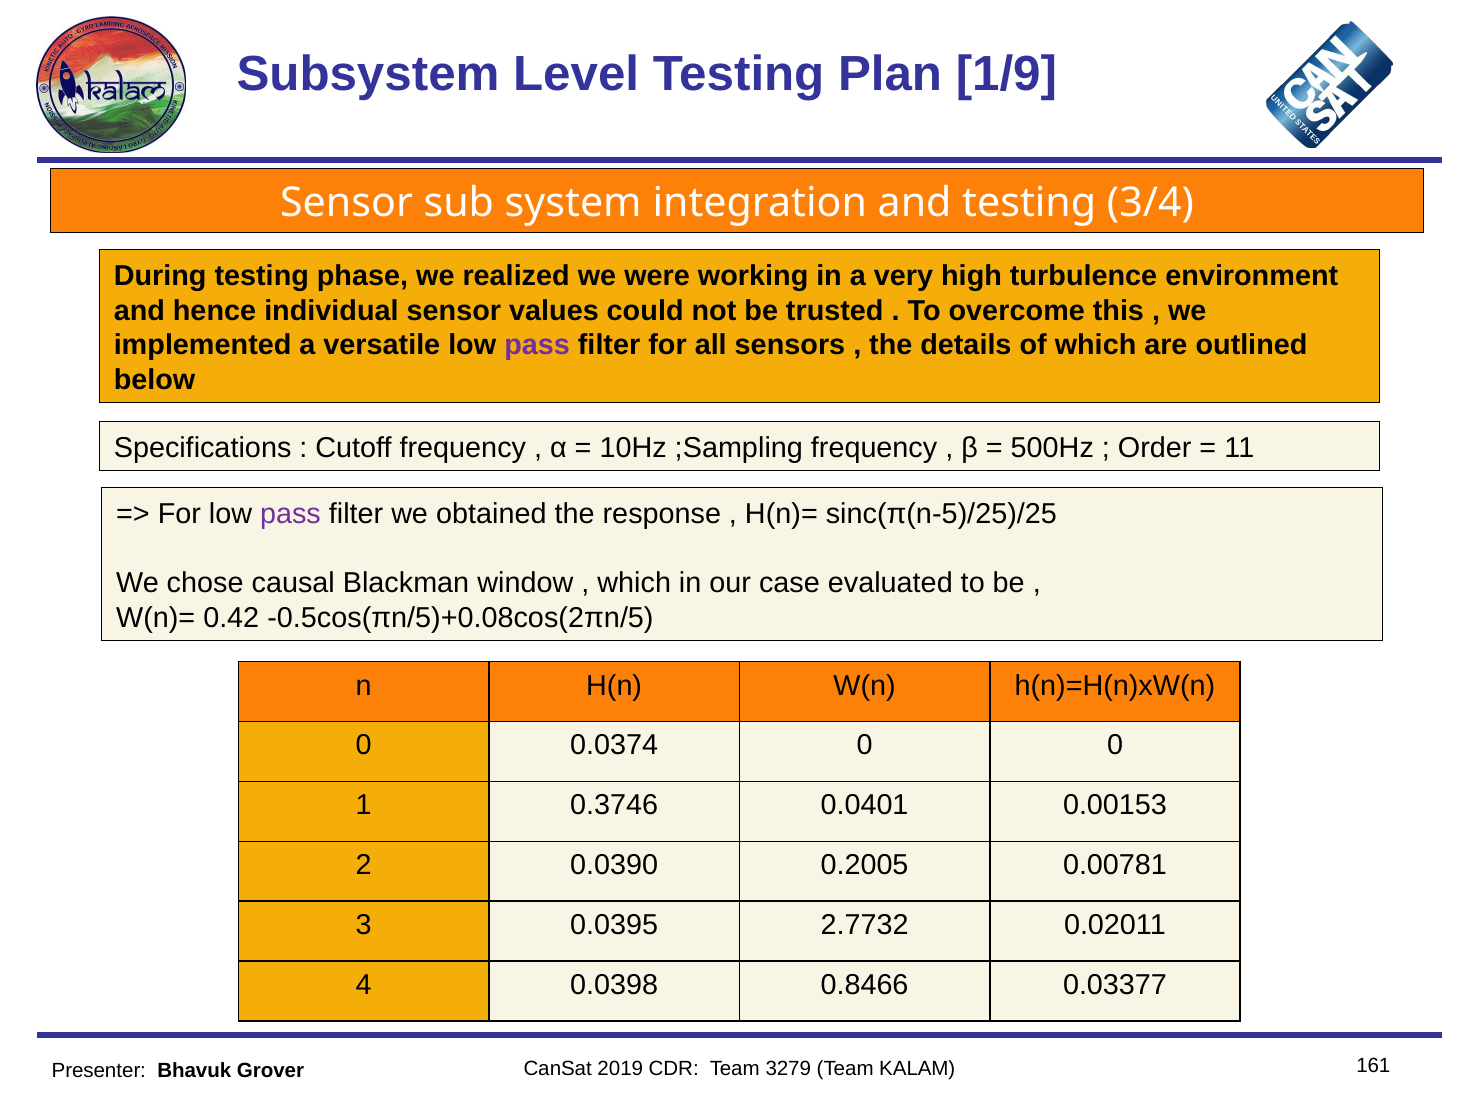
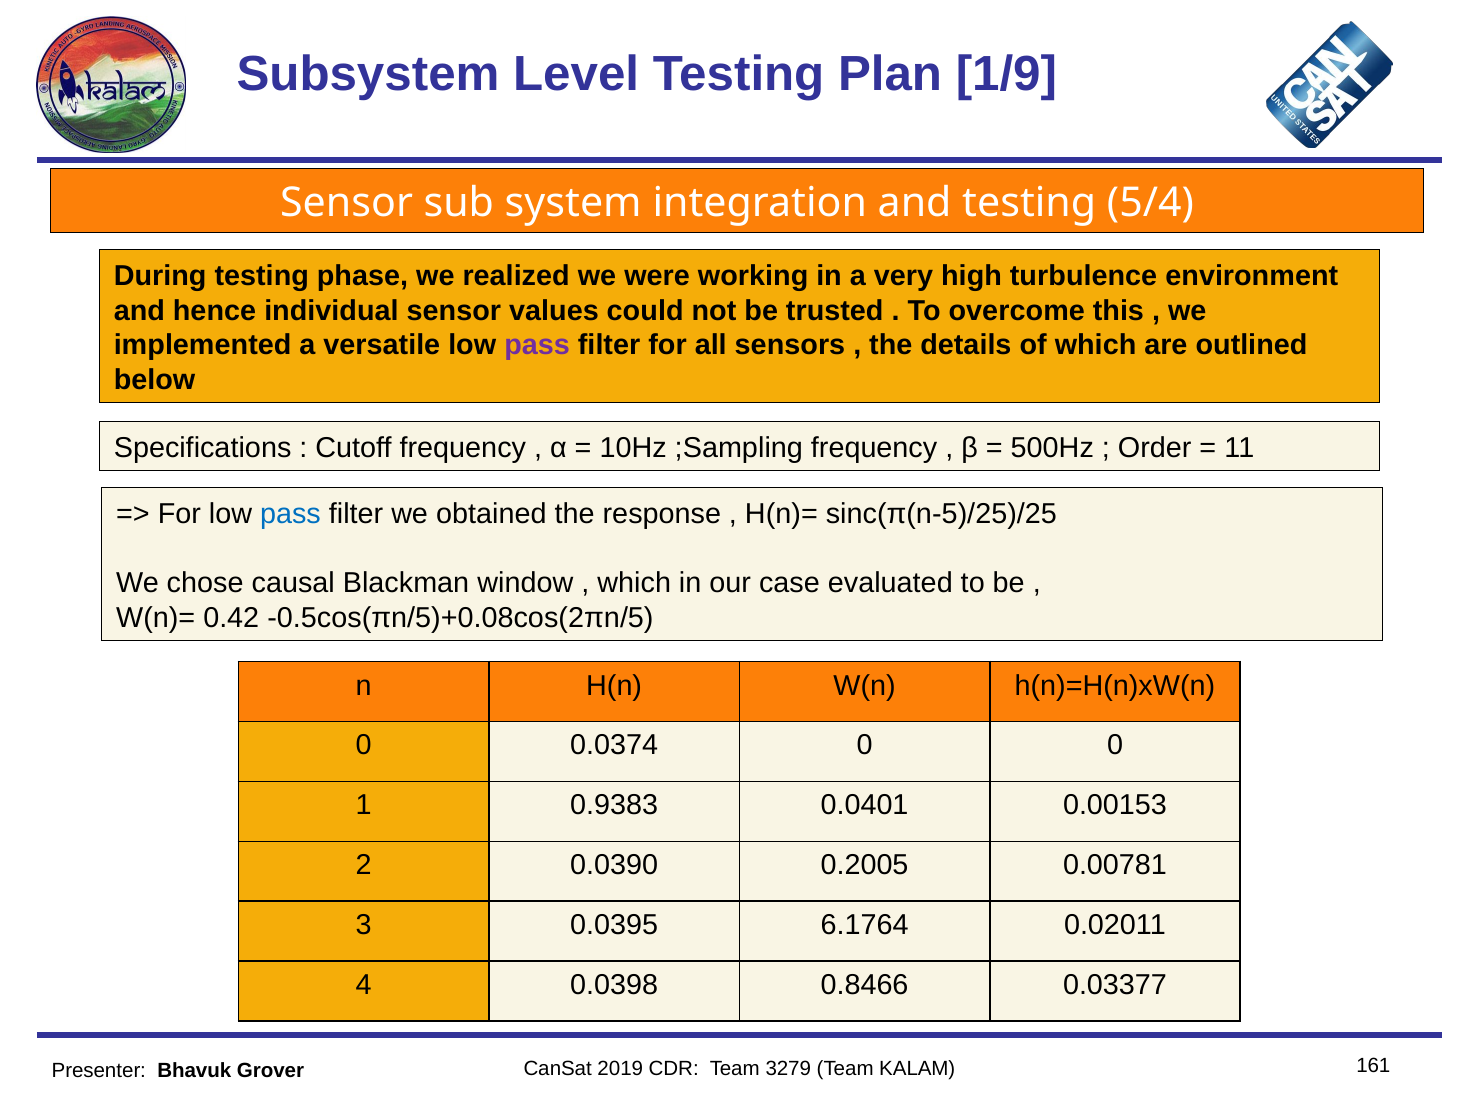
3/4: 3/4 -> 5/4
pass at (291, 515) colour: purple -> blue
0.3746: 0.3746 -> 0.9383
2.7732: 2.7732 -> 6.1764
